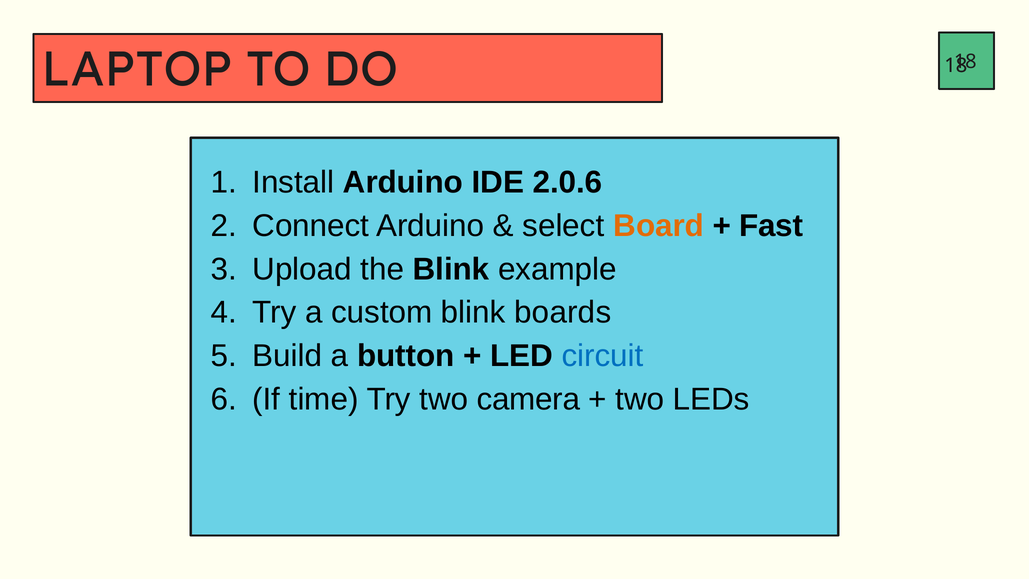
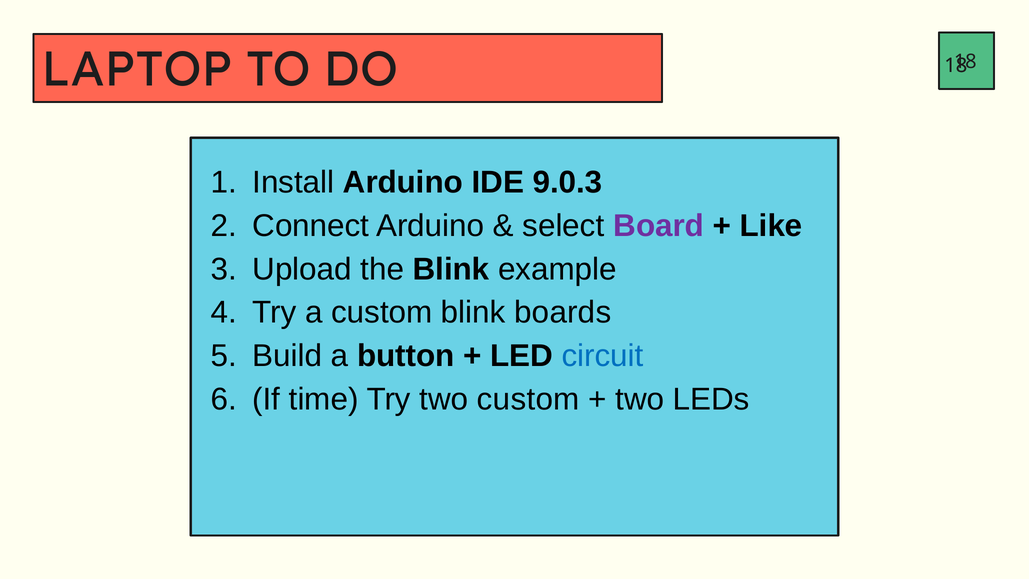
2.0.6: 2.0.6 -> 9.0.3
Board colour: orange -> purple
Fast: Fast -> Like
two camera: camera -> custom
